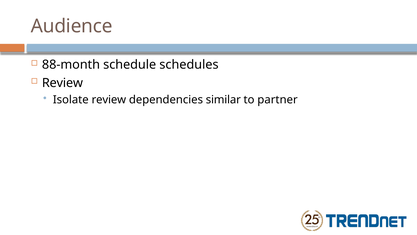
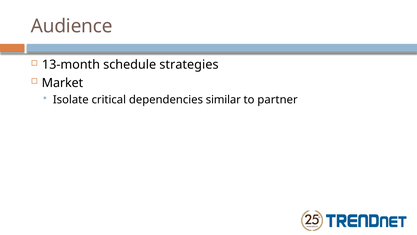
88-month: 88-month -> 13-month
schedules: schedules -> strategies
Review at (62, 83): Review -> Market
Isolate review: review -> critical
